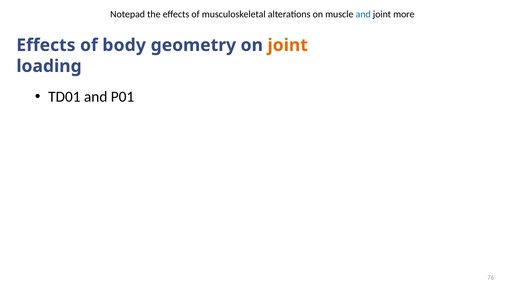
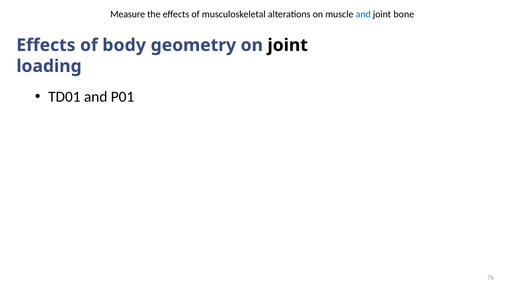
Notepad: Notepad -> Measure
more: more -> bone
joint at (288, 45) colour: orange -> black
